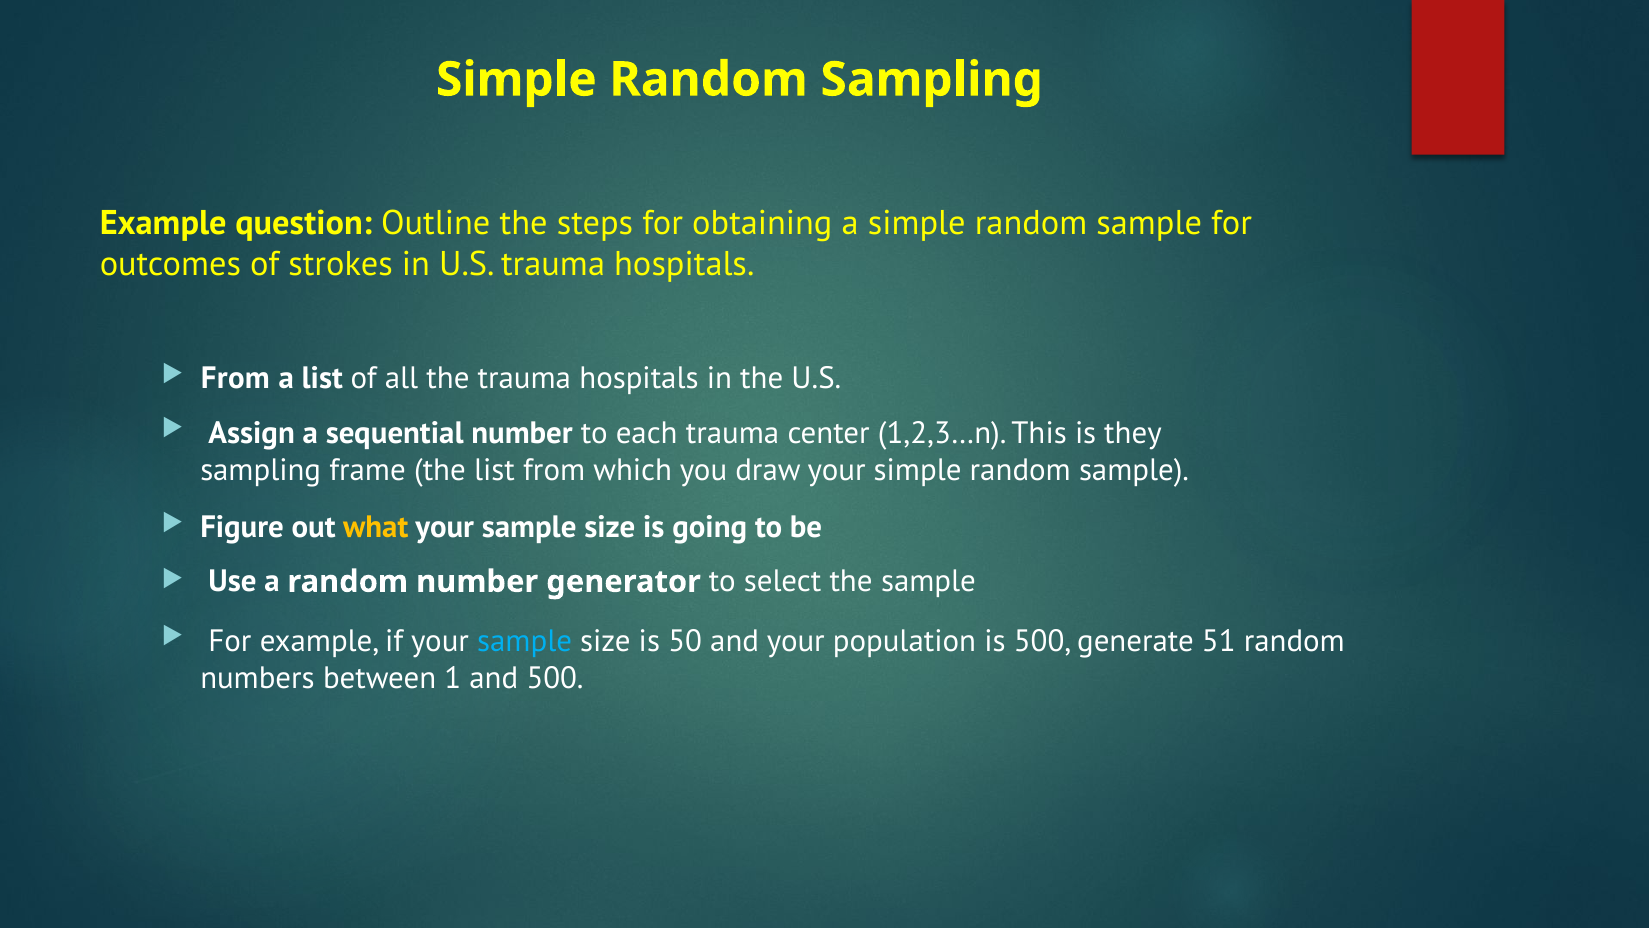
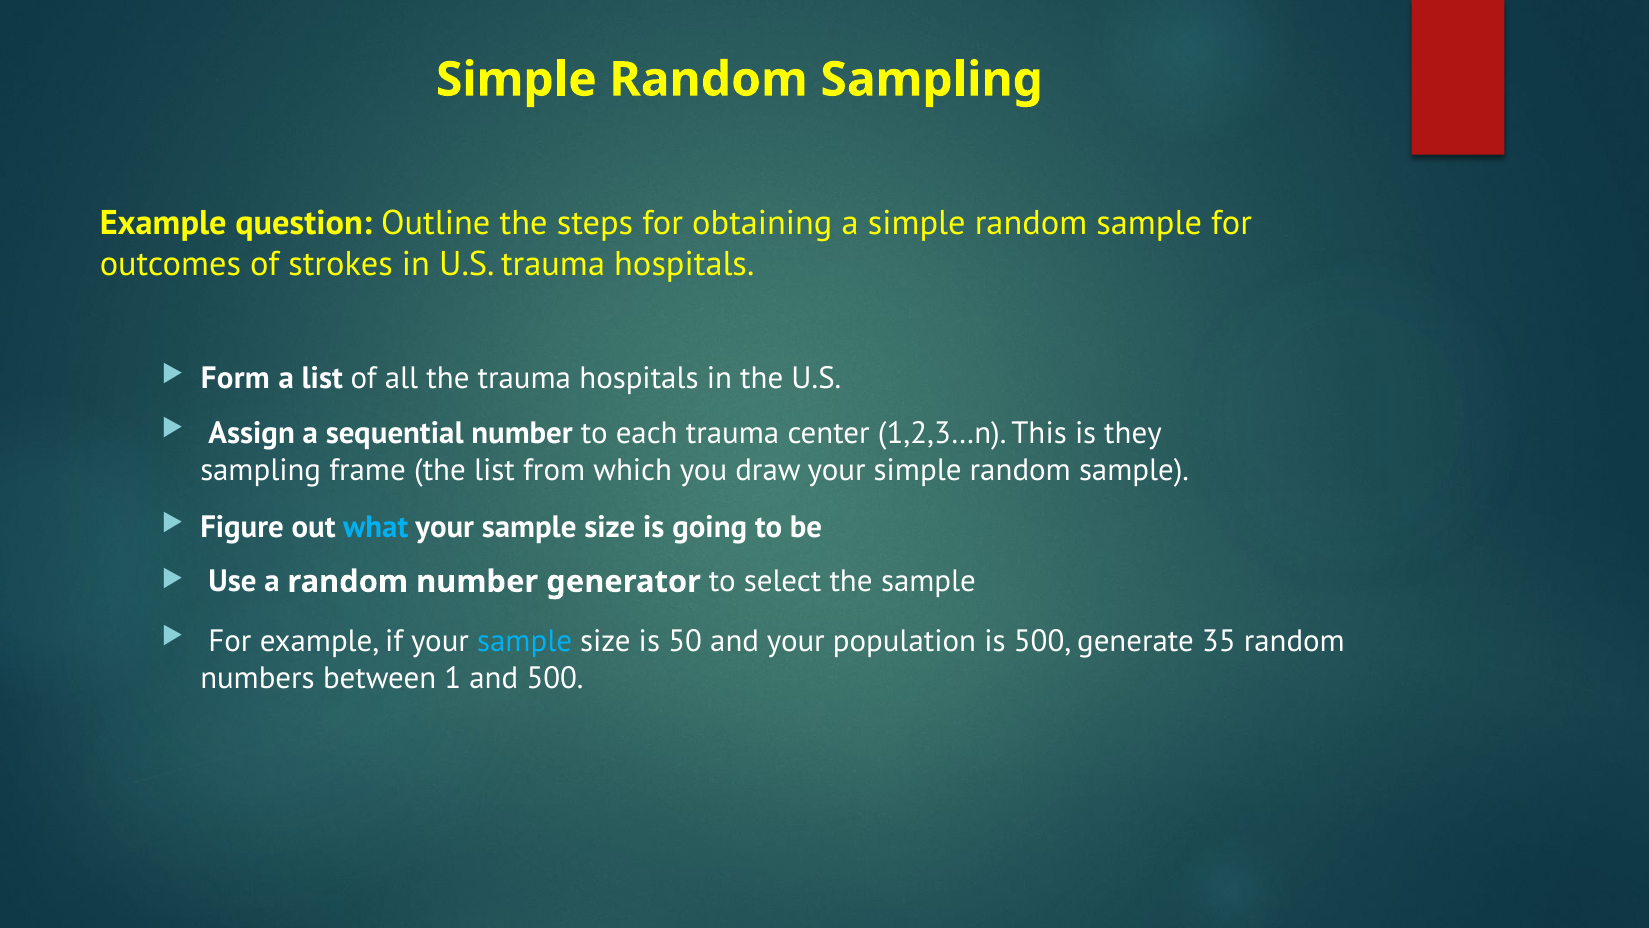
From at (235, 379): From -> Form
what colour: yellow -> light blue
51: 51 -> 35
